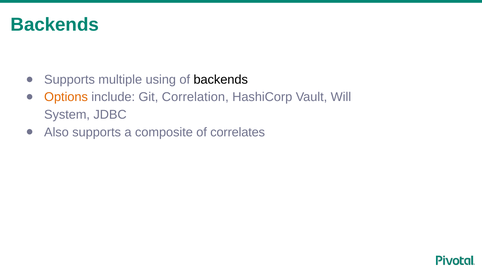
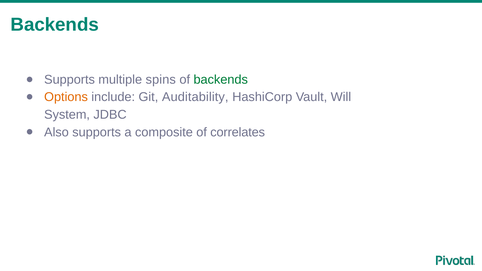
using: using -> spins
backends at (221, 80) colour: black -> green
Correlation: Correlation -> Auditability
